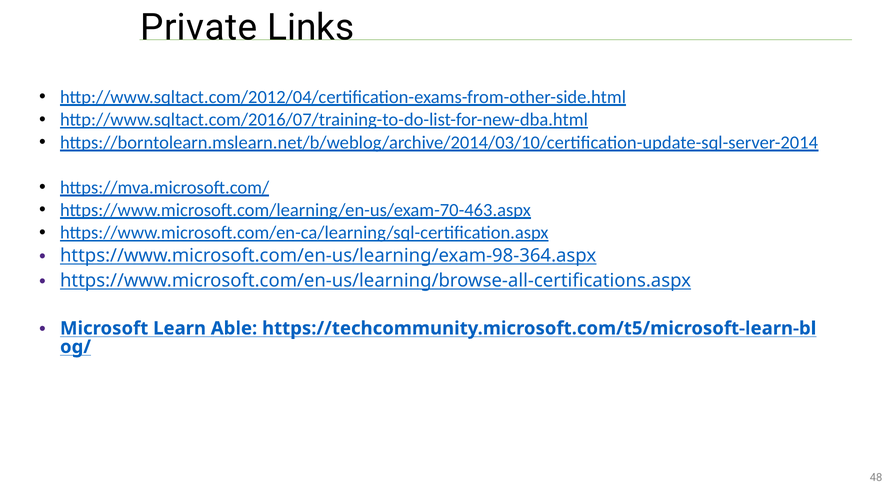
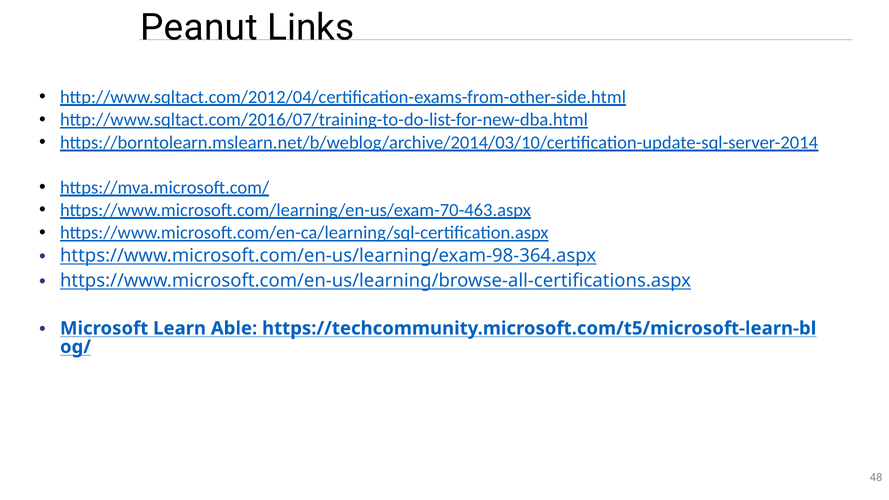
Private: Private -> Peanut
